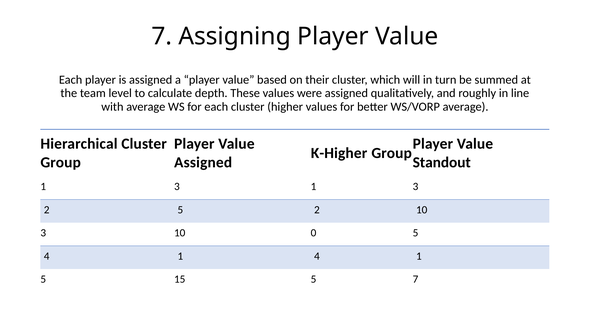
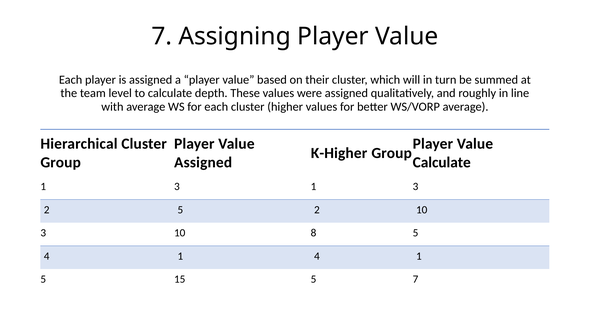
Standout at (442, 162): Standout -> Calculate
0: 0 -> 8
